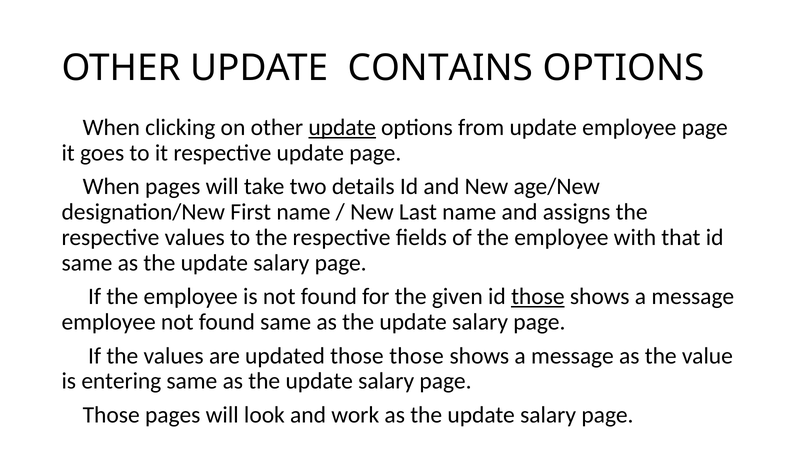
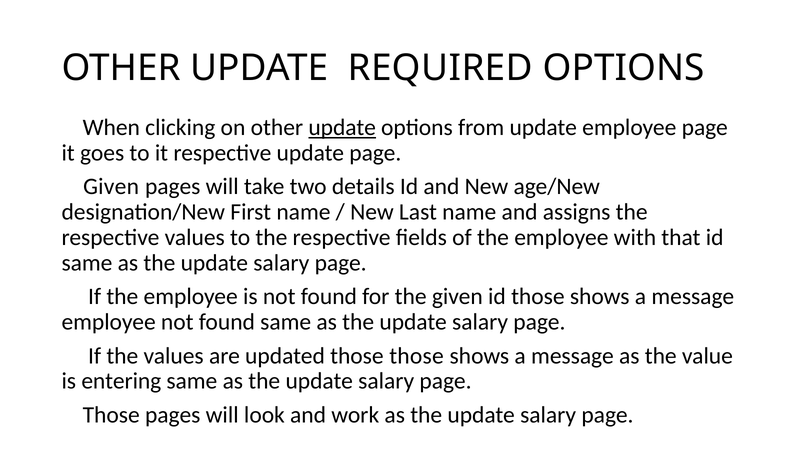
CONTAINS: CONTAINS -> REQUIRED
When at (111, 187): When -> Given
those at (538, 297) underline: present -> none
